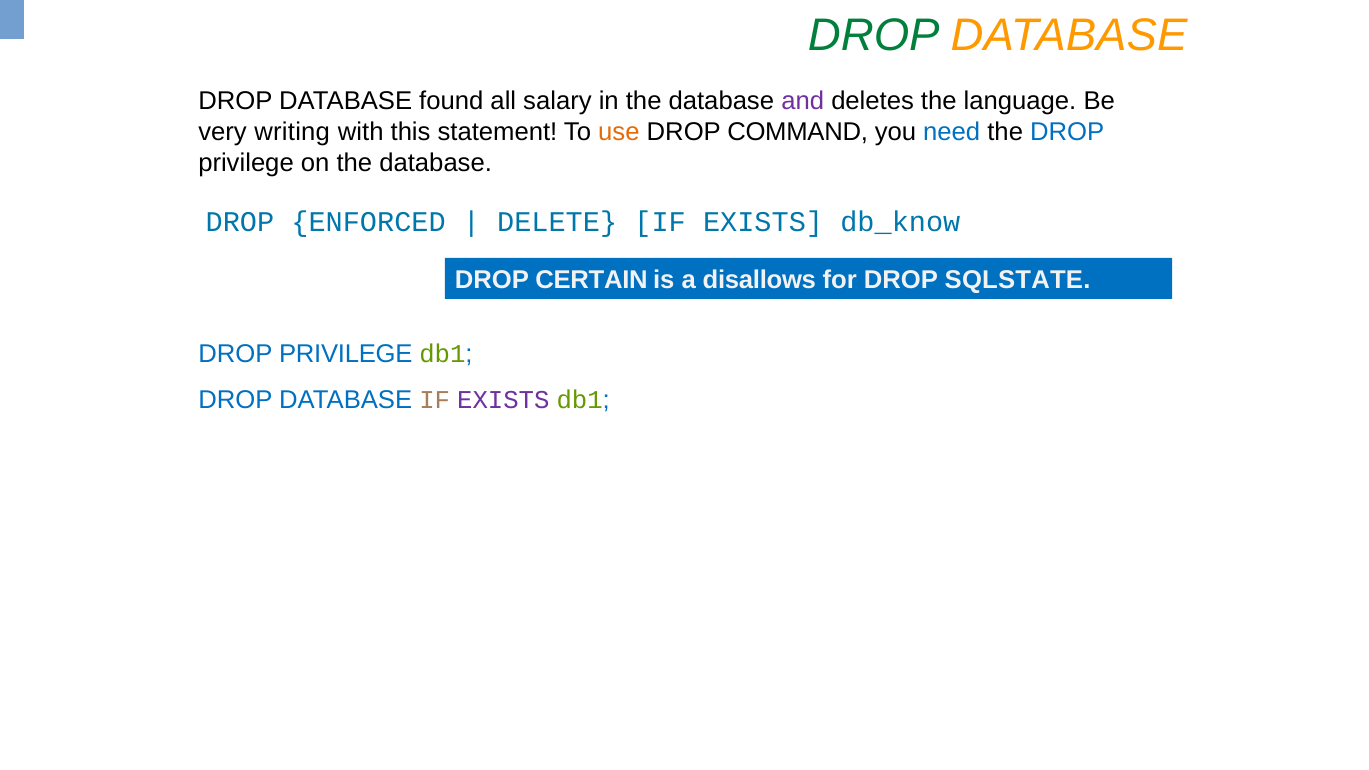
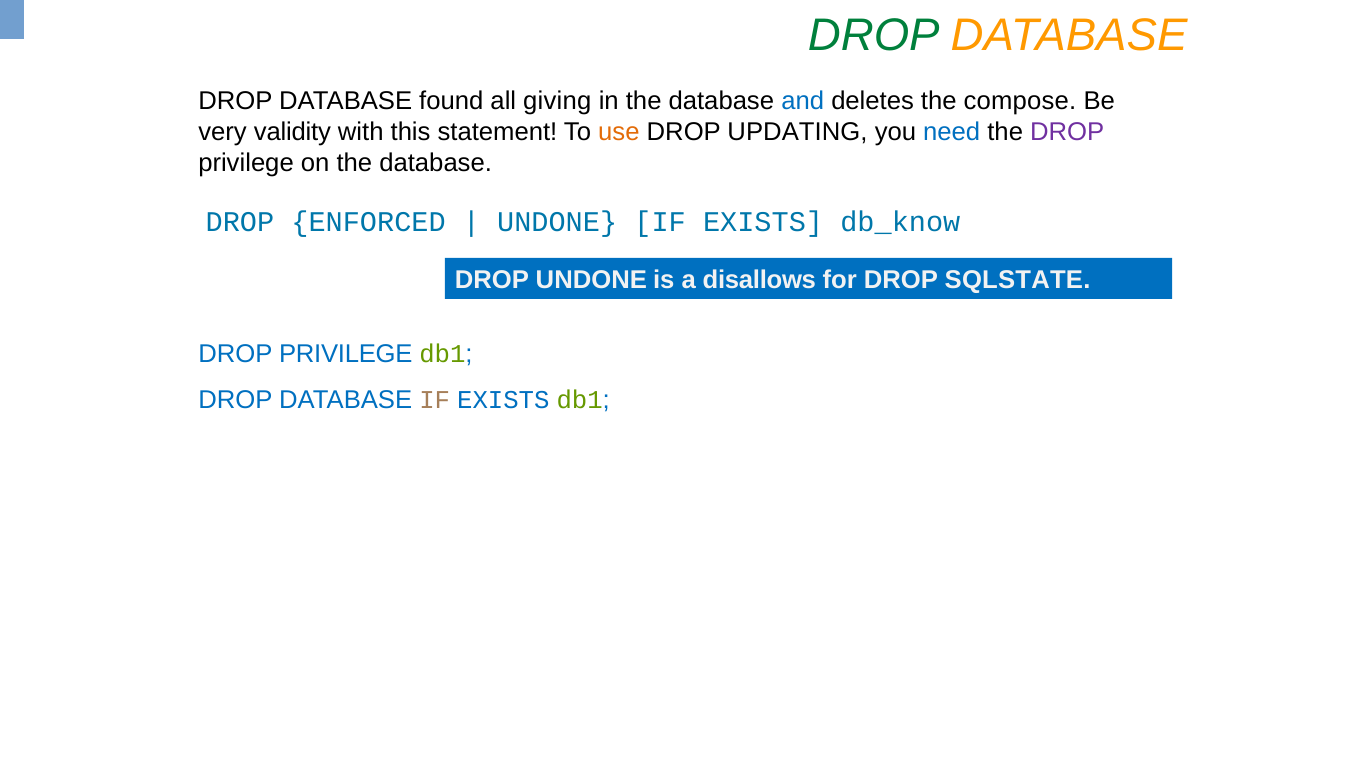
salary: salary -> giving
and colour: purple -> blue
language: language -> compose
writing: writing -> validity
COMMAND: COMMAND -> UPDATING
DROP at (1067, 132) colour: blue -> purple
DELETE at (557, 222): DELETE -> UNDONE
DROP CERTAIN: CERTAIN -> UNDONE
EXISTS at (503, 400) colour: purple -> blue
